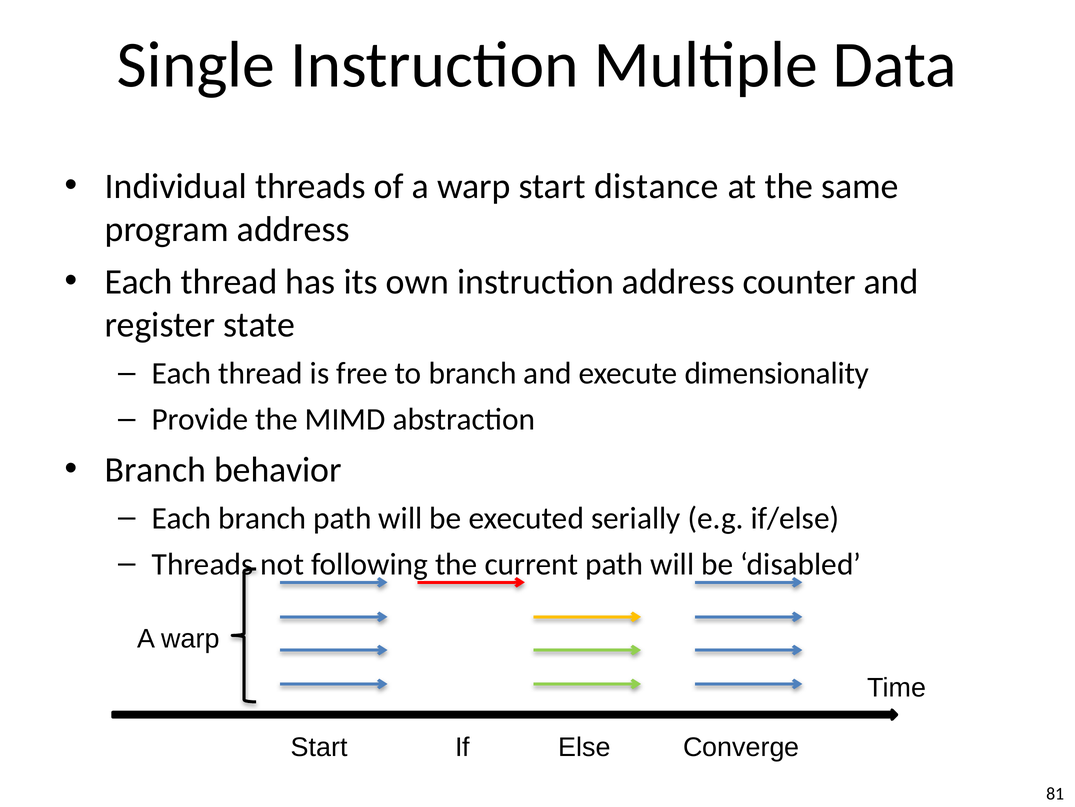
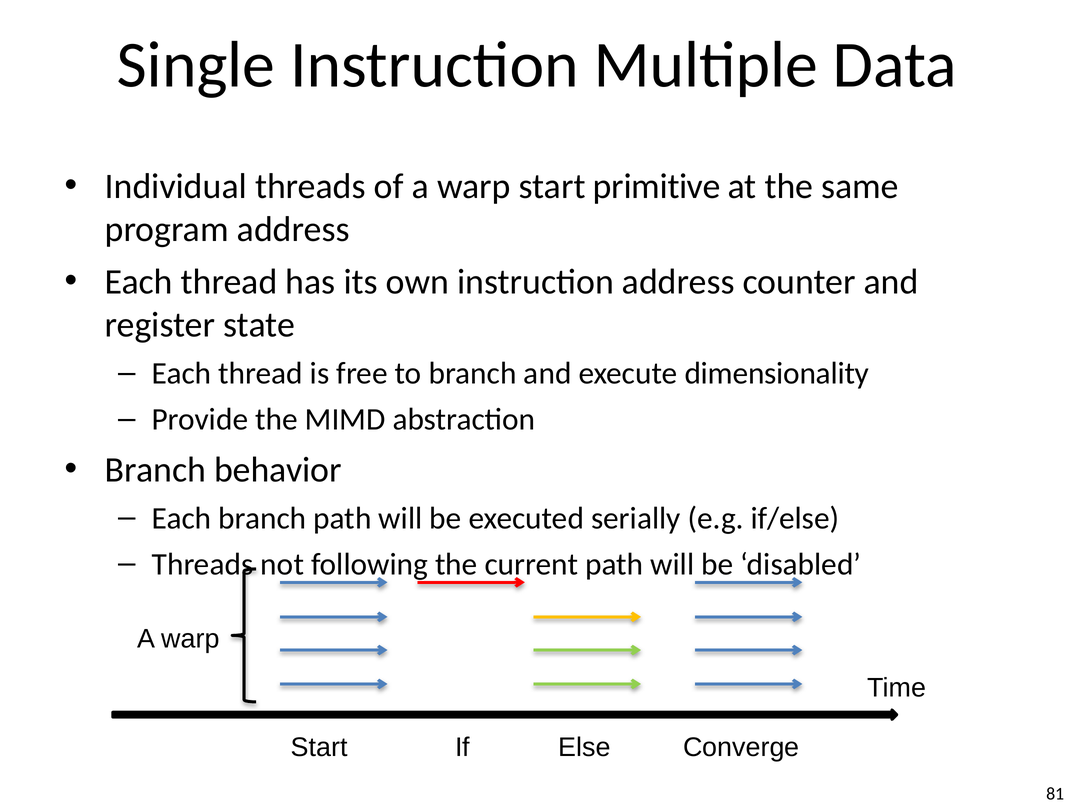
distance: distance -> primitive
